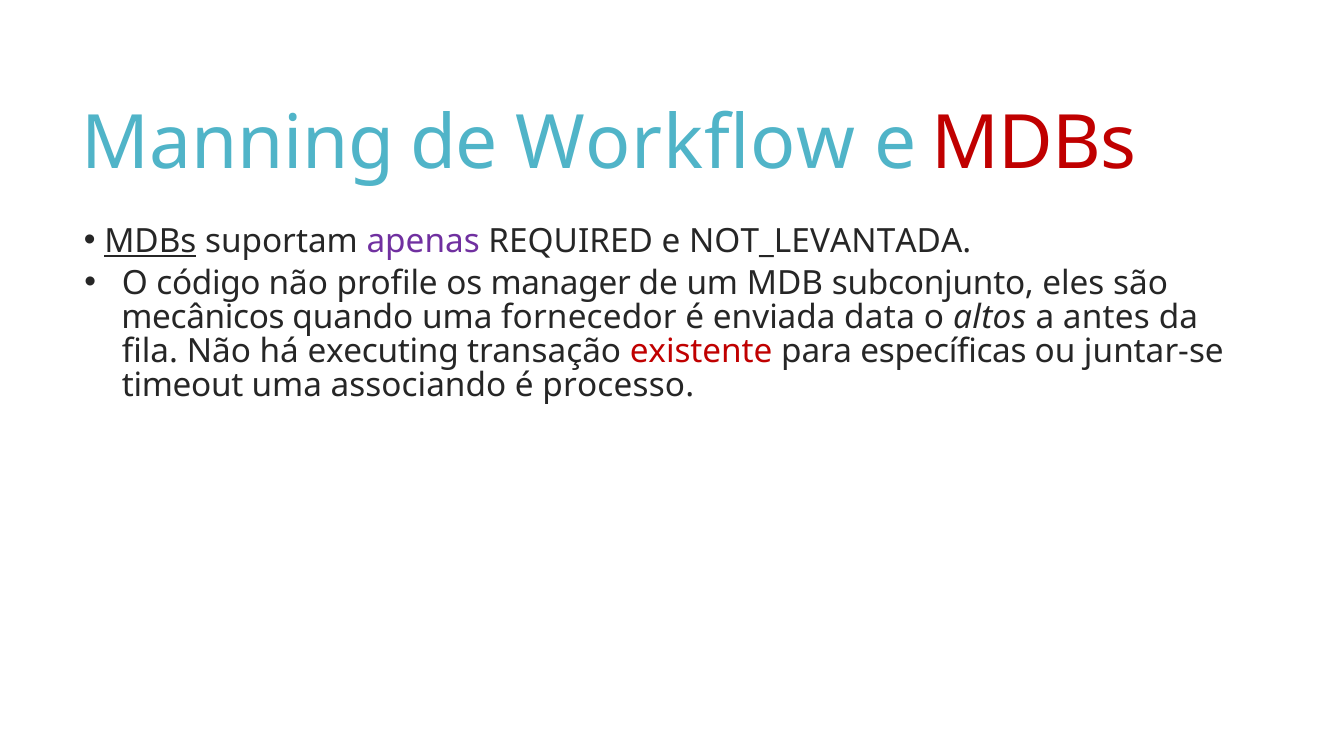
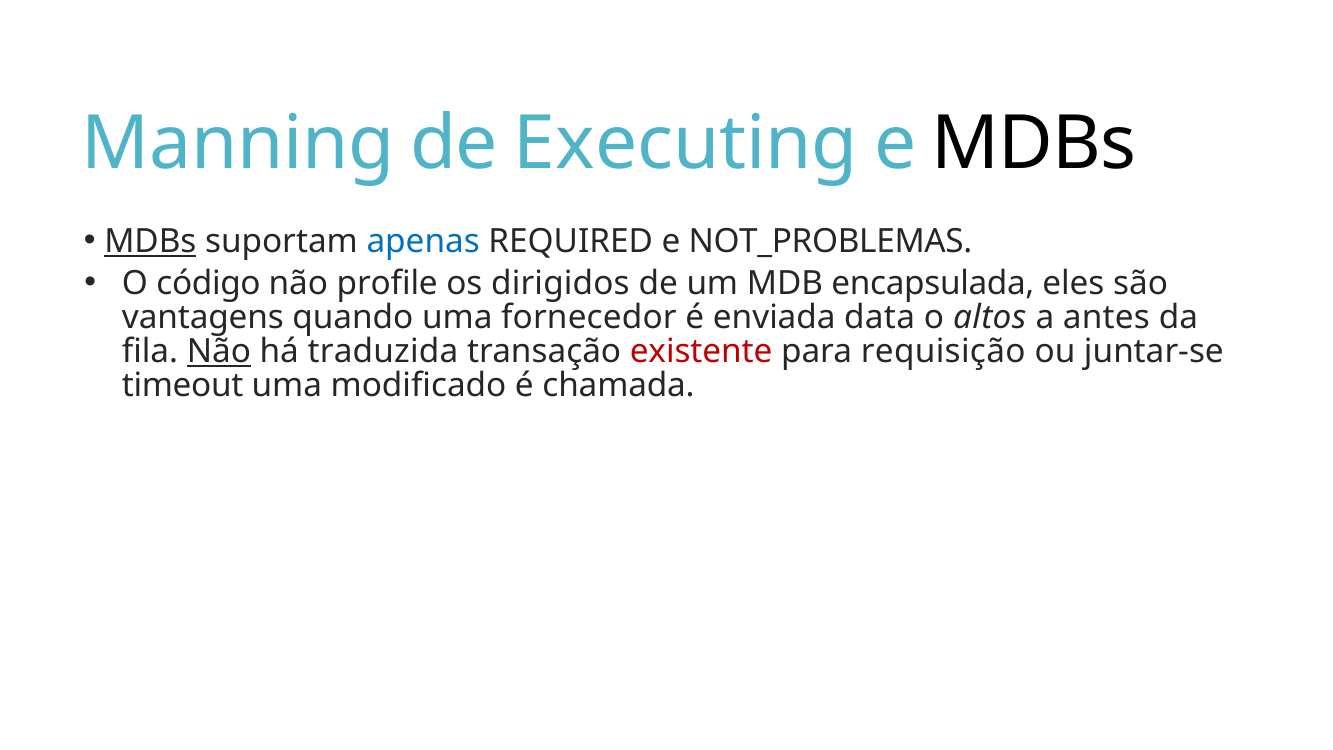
Workflow: Workflow -> Executing
MDBs at (1034, 143) colour: red -> black
apenas colour: purple -> blue
NOT_LEVANTADA: NOT_LEVANTADA -> NOT_PROBLEMAS
manager: manager -> dirigidos
subconjunto: subconjunto -> encapsulada
mecânicos: mecânicos -> vantagens
Não at (219, 352) underline: none -> present
executing: executing -> traduzida
específicas: específicas -> requisição
associando: associando -> modificado
processo: processo -> chamada
